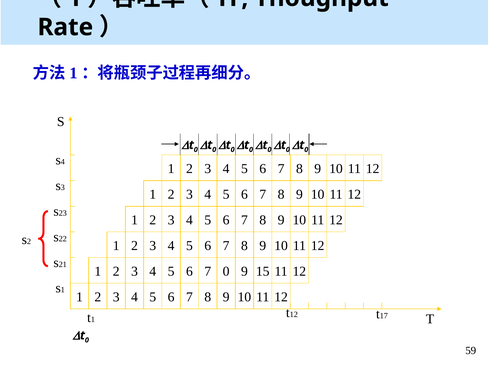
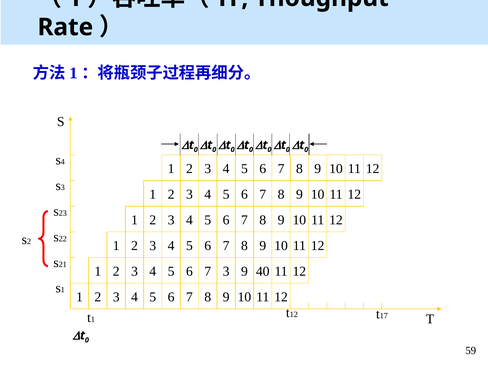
6 0: 0 -> 3
15: 15 -> 40
